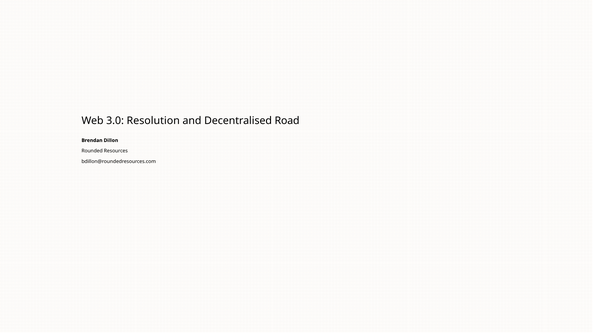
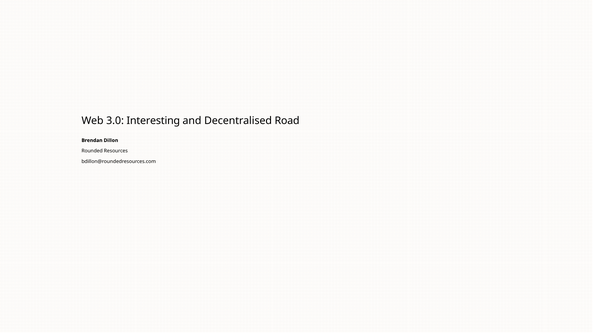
Resolution: Resolution -> Interesting
